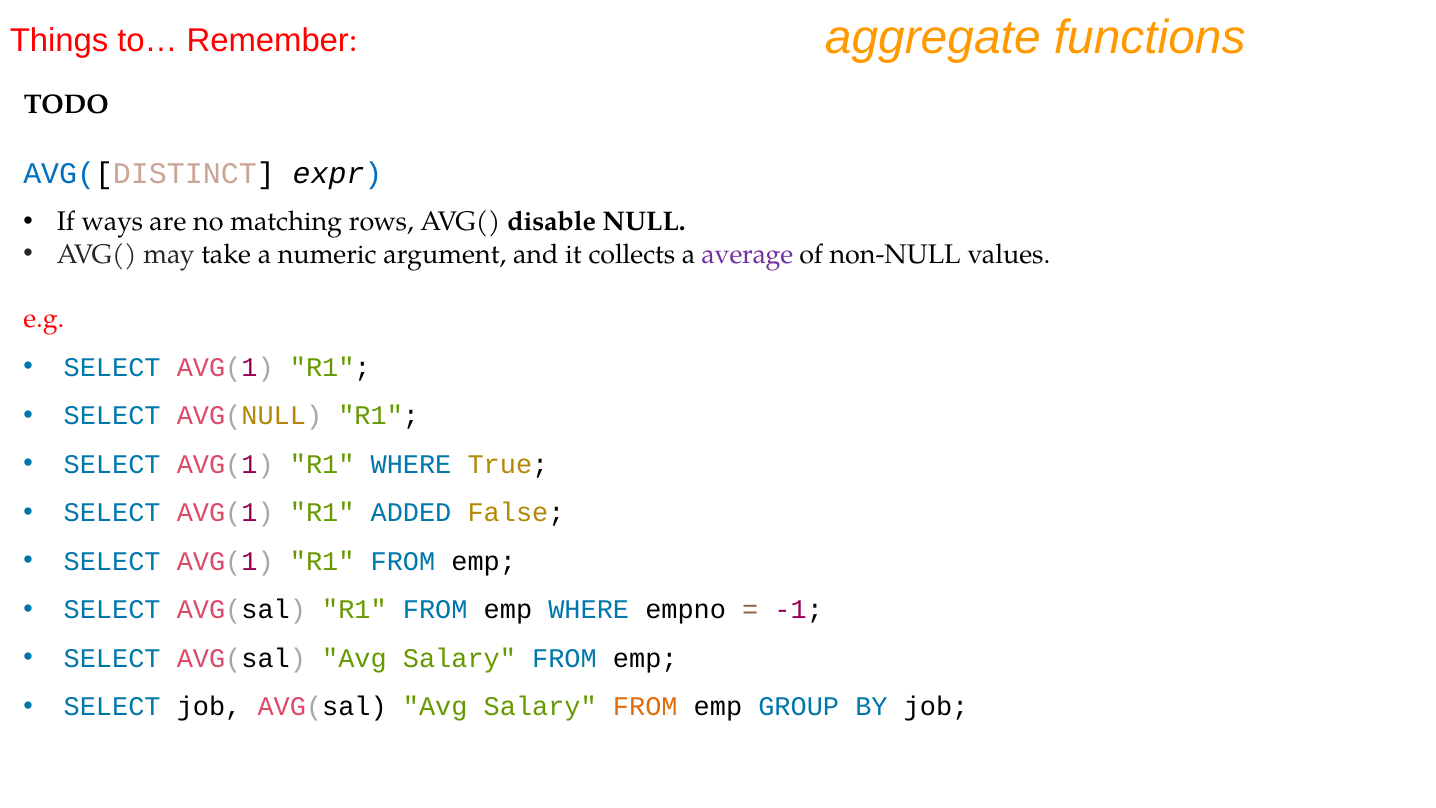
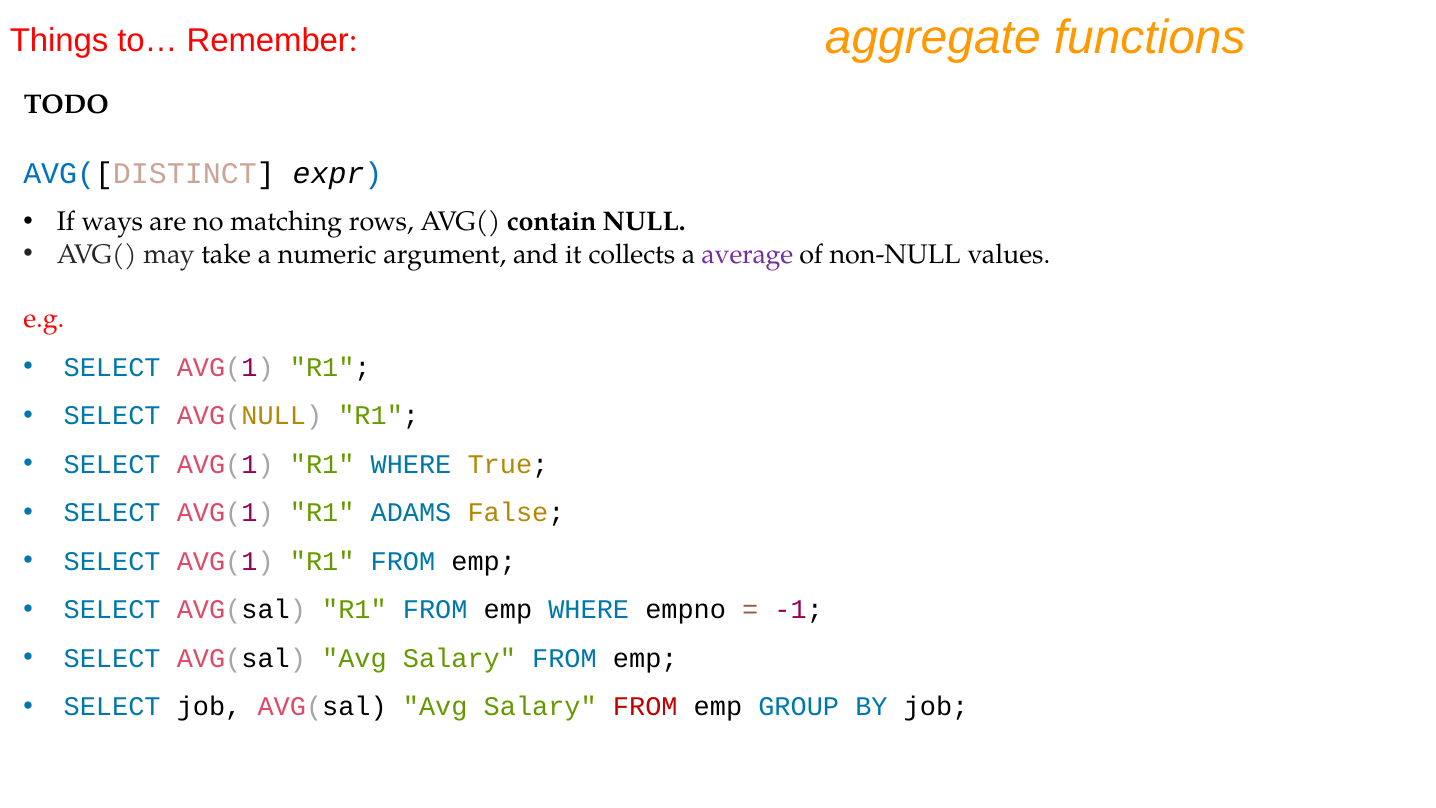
disable: disable -> contain
ADDED: ADDED -> ADAMS
FROM at (645, 707) colour: orange -> red
